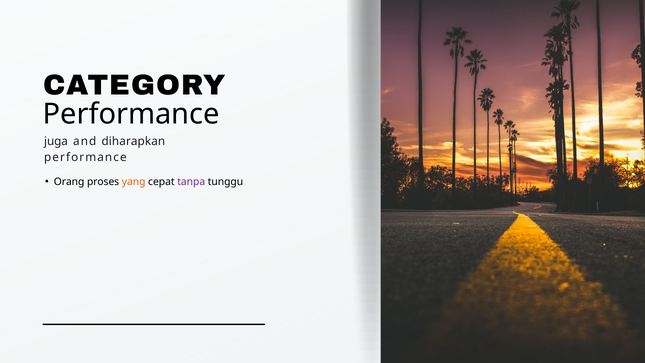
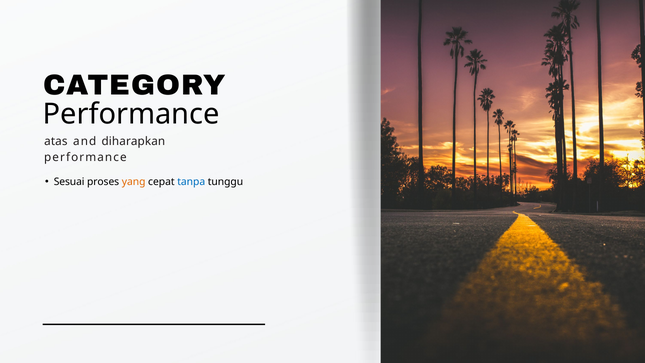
juga: juga -> atas
Orang: Orang -> Sesuai
tanpa colour: purple -> blue
